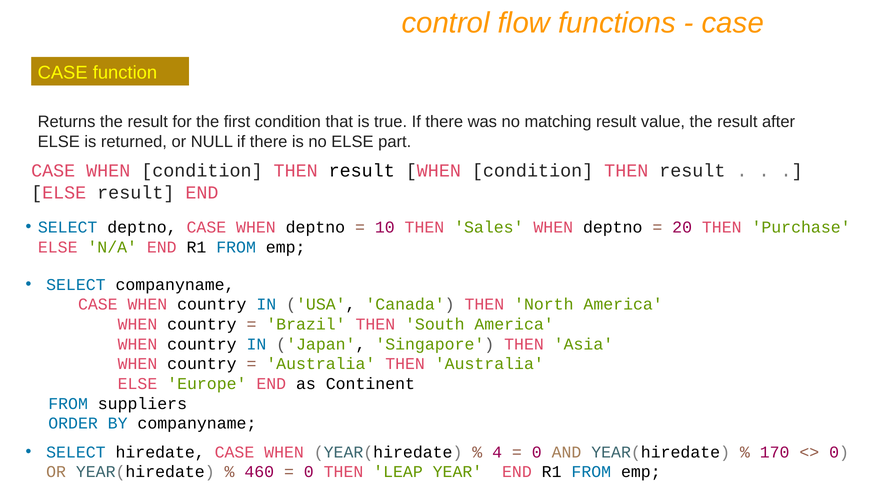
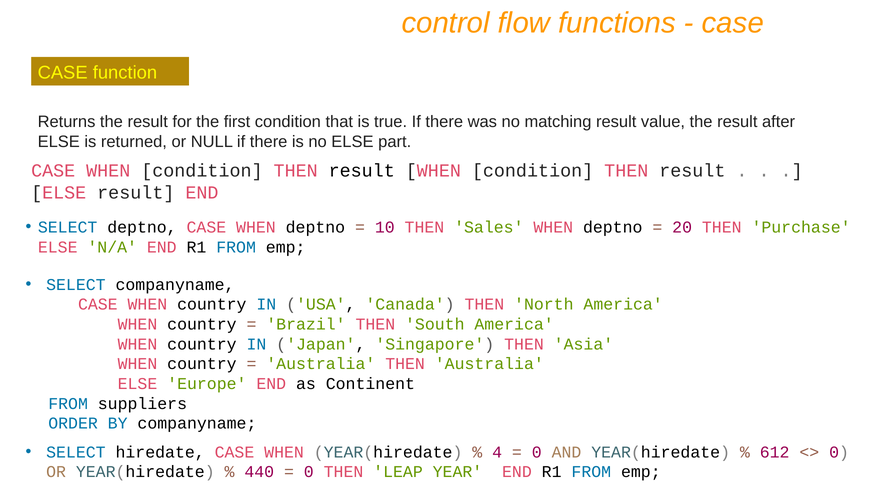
170: 170 -> 612
460: 460 -> 440
